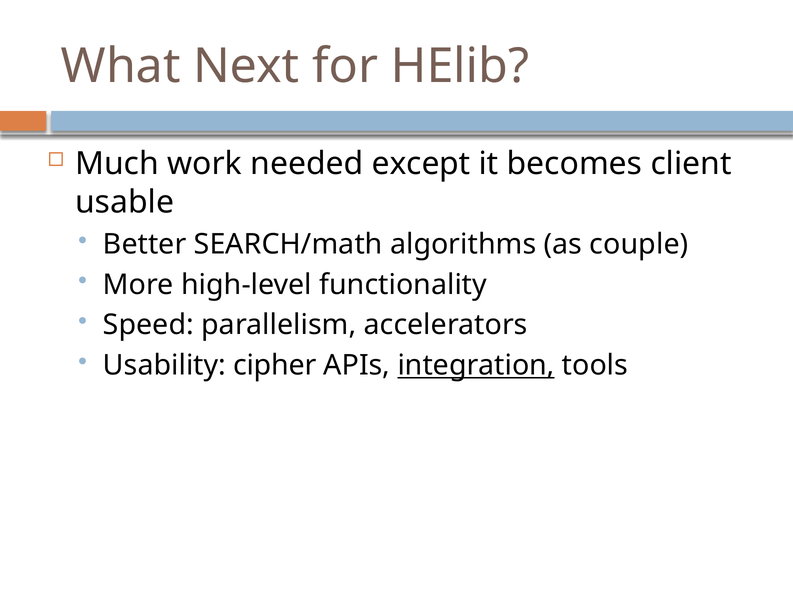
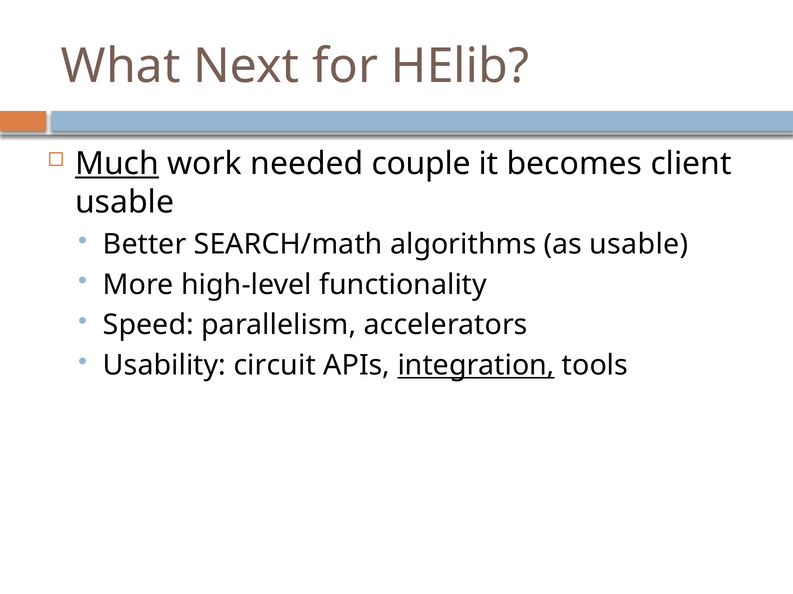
Much underline: none -> present
except: except -> couple
as couple: couple -> usable
cipher: cipher -> circuit
